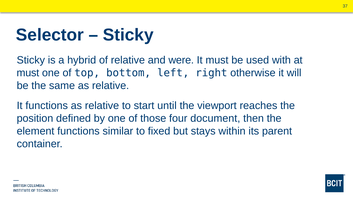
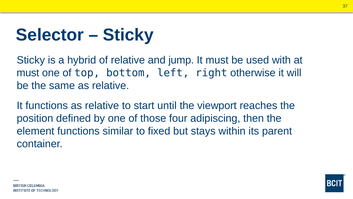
were: were -> jump
document: document -> adipiscing
